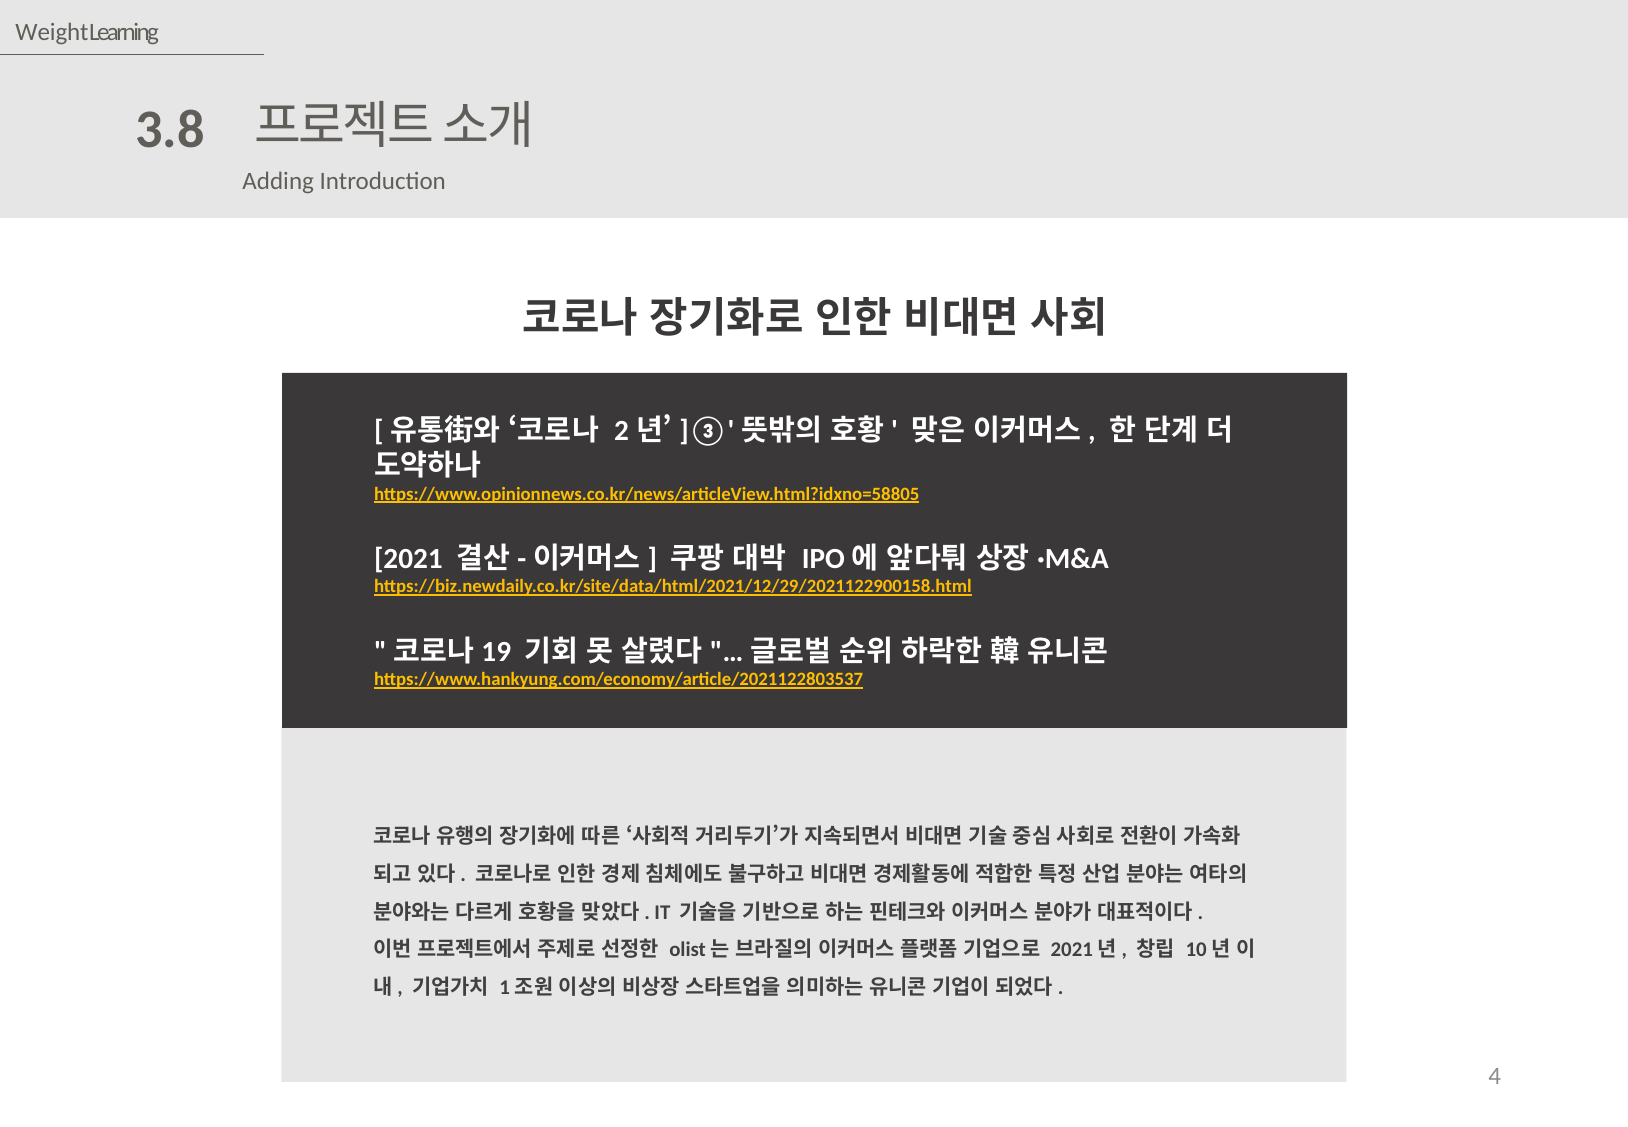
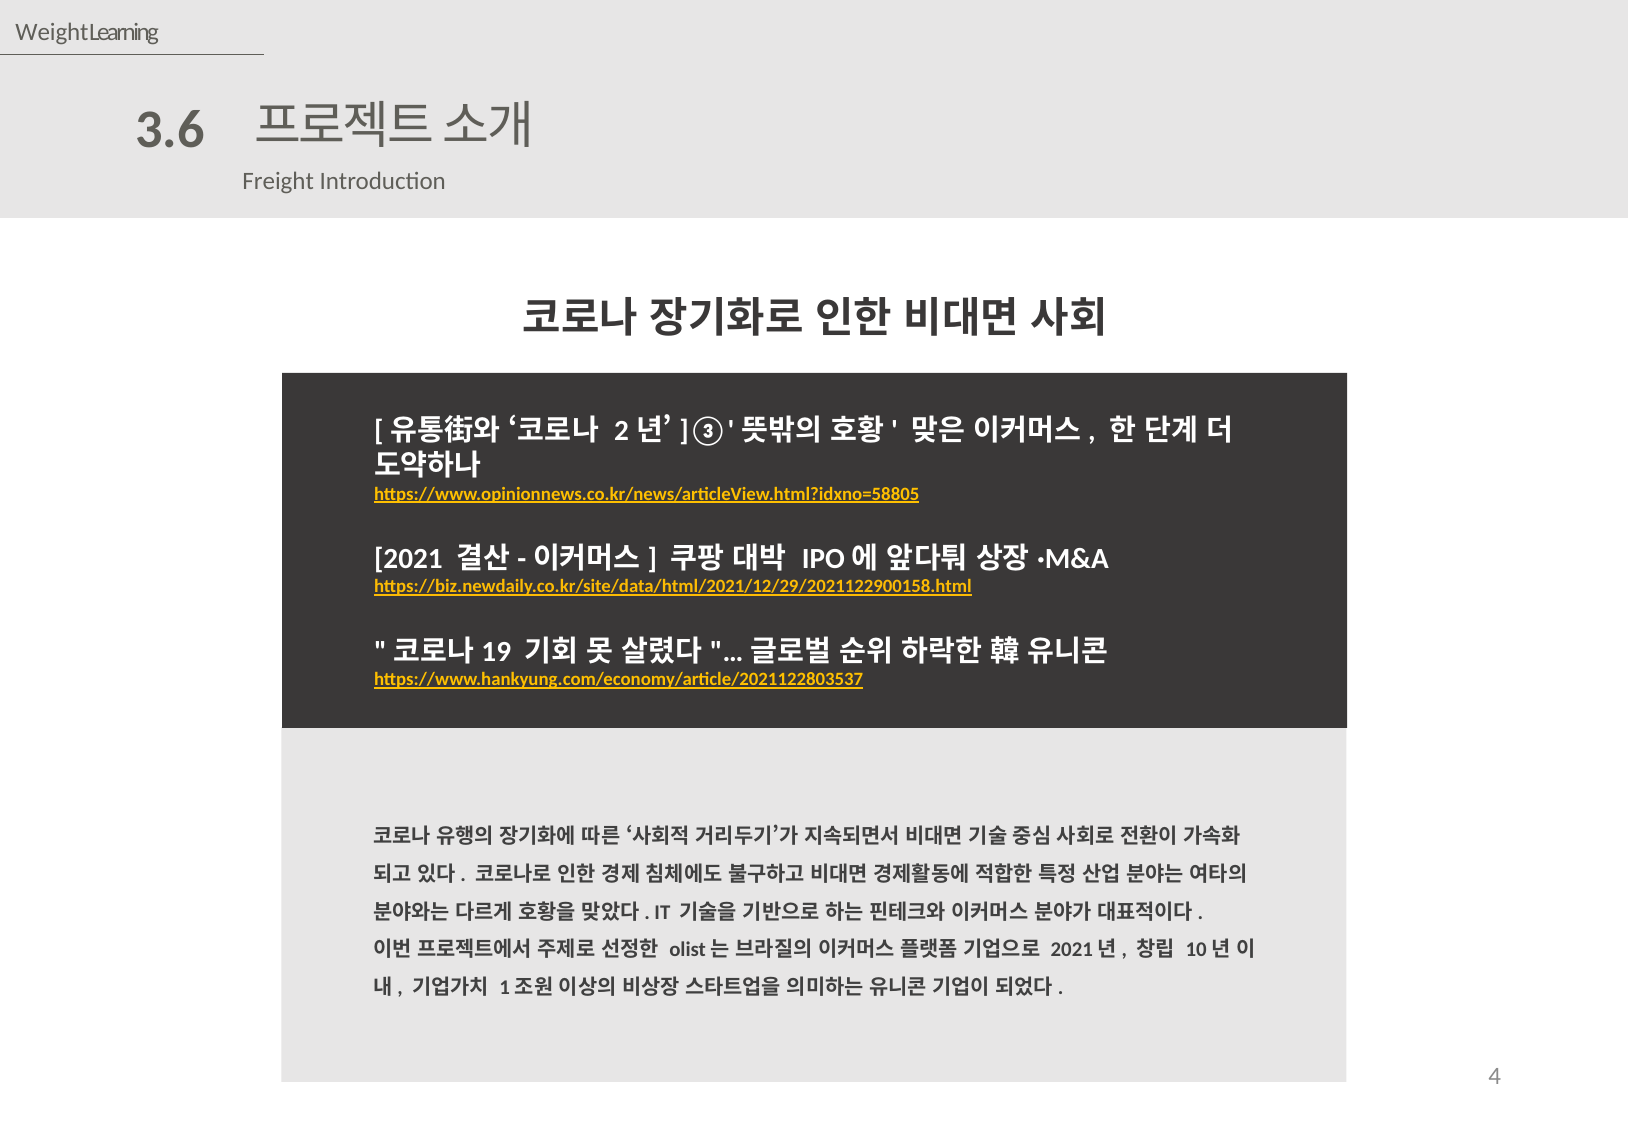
3.8: 3.8 -> 3.6
Adding: Adding -> Freight
